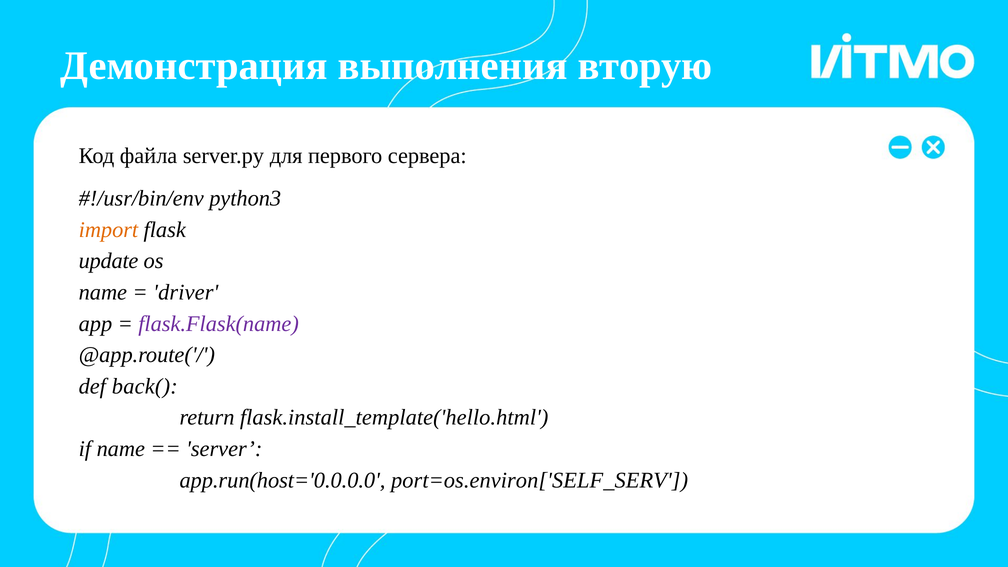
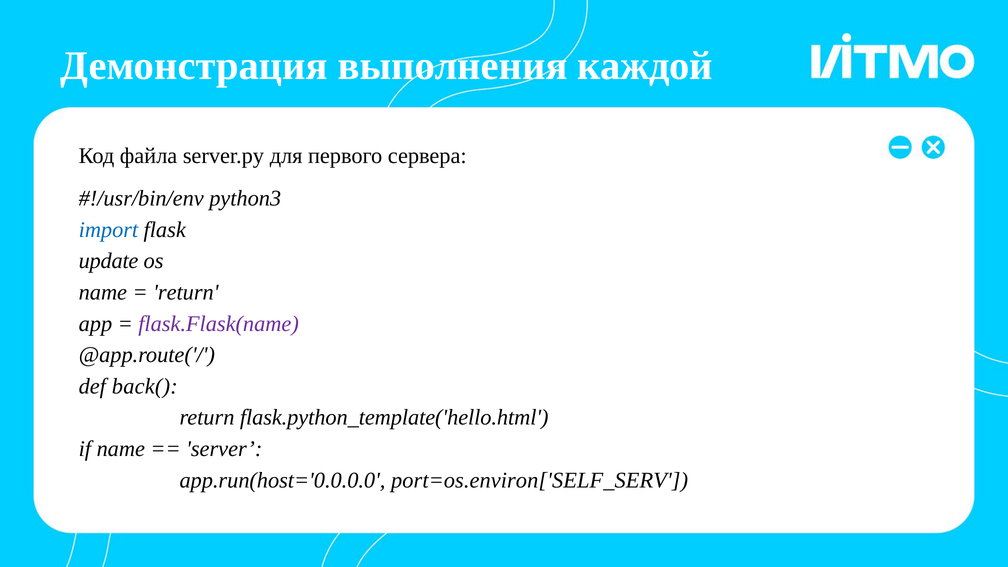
вторую: вторую -> каждой
import colour: orange -> blue
driver at (186, 292): driver -> return
flask.install_template('hello.html: flask.install_template('hello.html -> flask.python_template('hello.html
